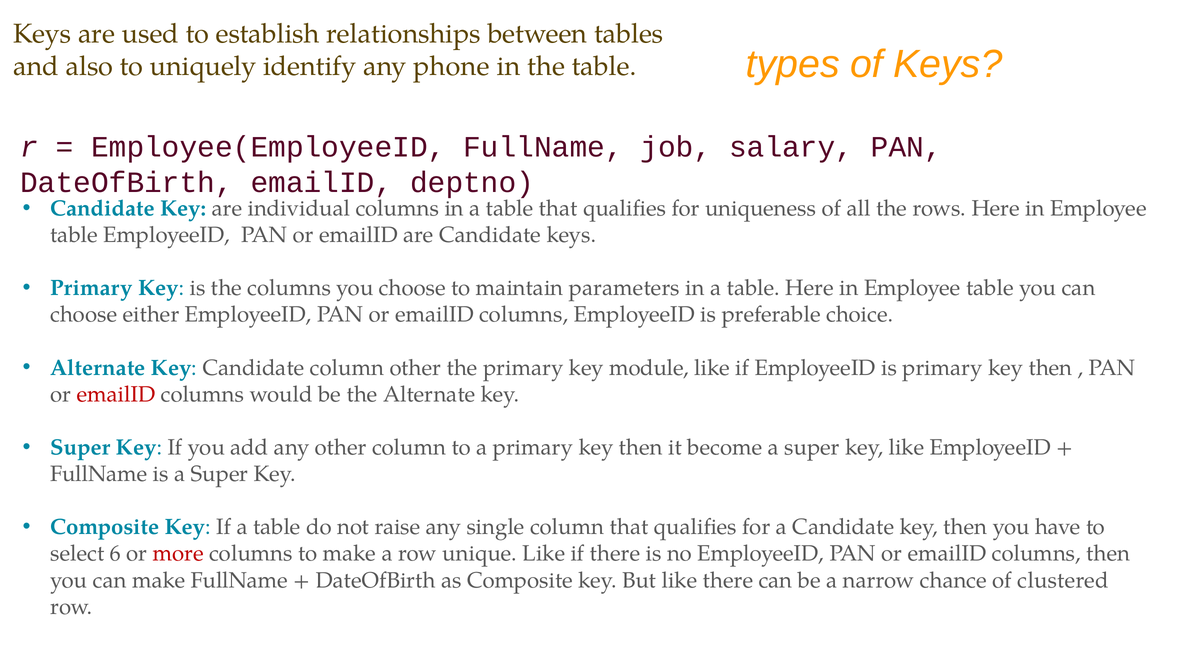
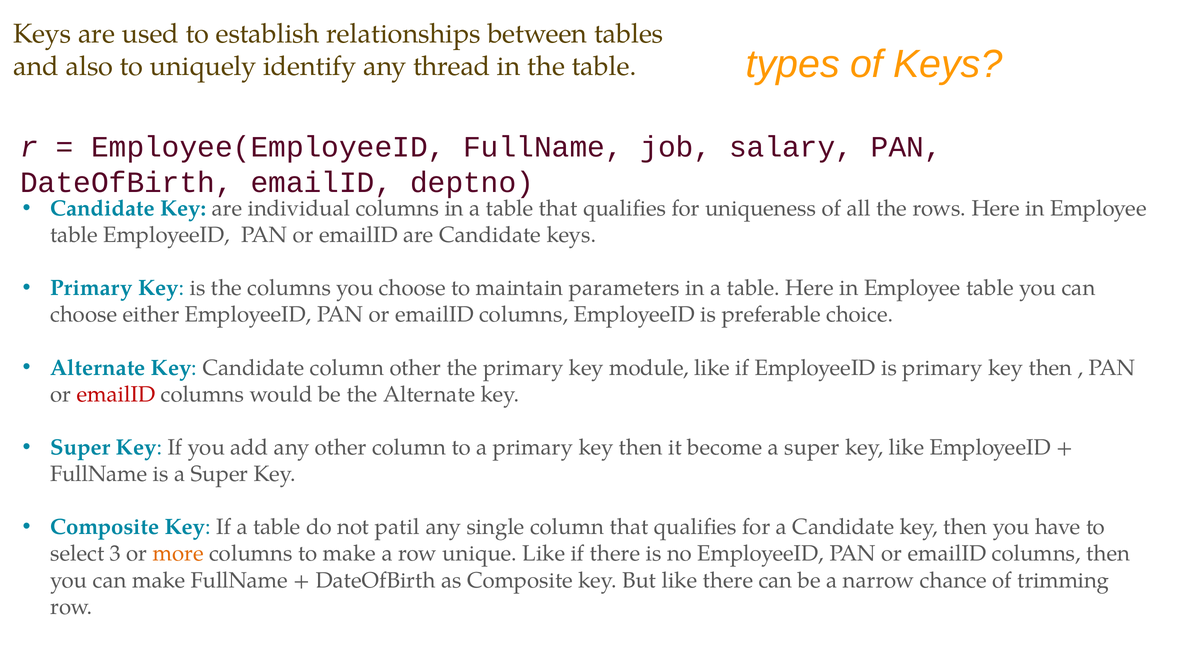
phone: phone -> thread
raise: raise -> patil
6: 6 -> 3
more colour: red -> orange
clustered: clustered -> trimming
